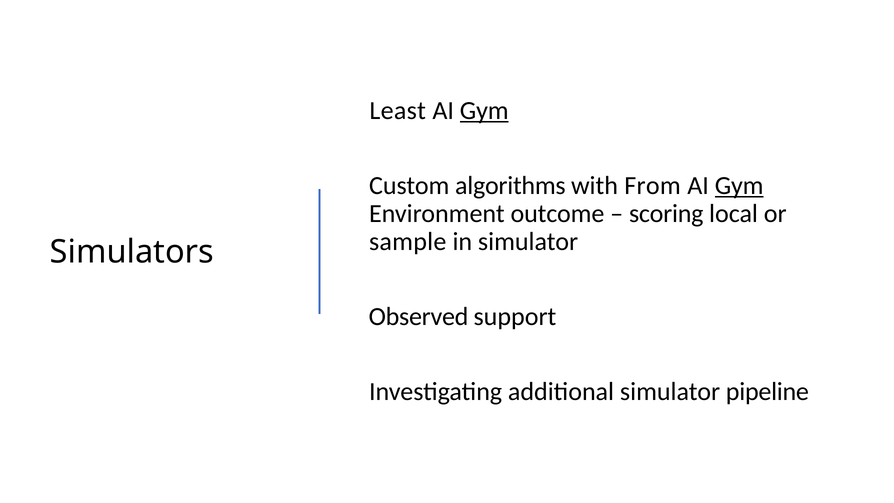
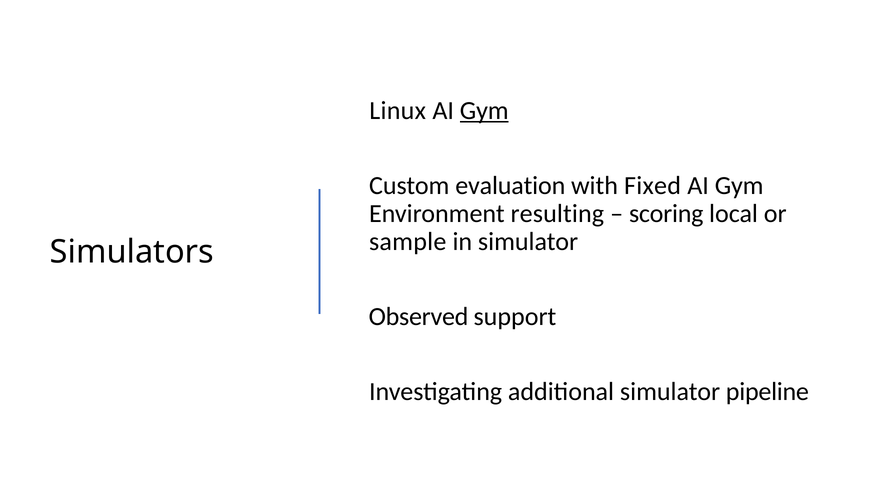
Least: Least -> Linux
algorithms: algorithms -> evaluation
From: From -> Fixed
Gym at (739, 185) underline: present -> none
outcome: outcome -> resulting
